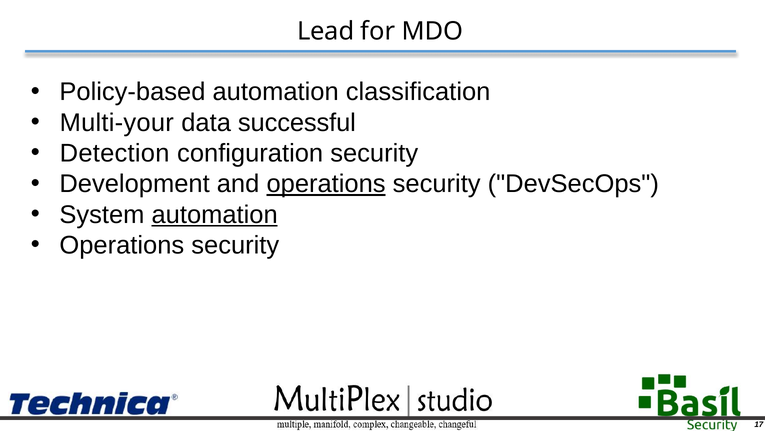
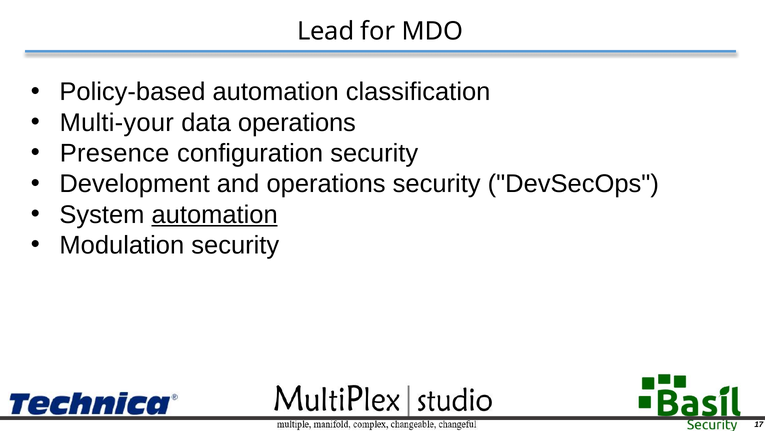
data successful: successful -> operations
Detection: Detection -> Presence
operations at (326, 184) underline: present -> none
Operations at (122, 245): Operations -> Modulation
